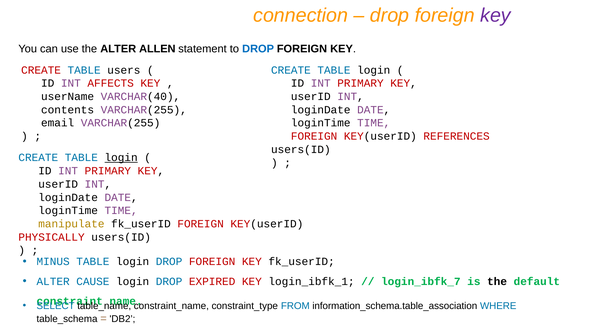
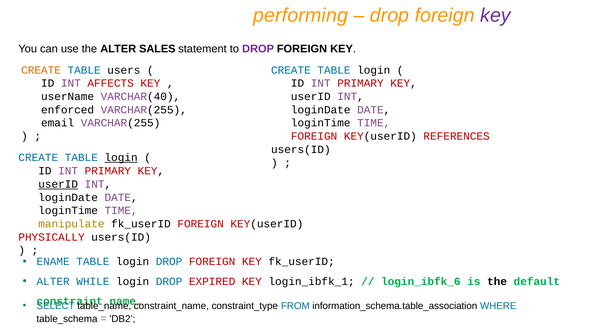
connection: connection -> performing
ALLEN: ALLEN -> SALES
DROP at (258, 49) colour: blue -> purple
CREATE at (41, 70) colour: red -> orange
contents: contents -> enforced
userID at (58, 184) underline: none -> present
MINUS: MINUS -> ENAME
CAUSE: CAUSE -> WHILE
login_ibfk_7: login_ibfk_7 -> login_ibfk_6
